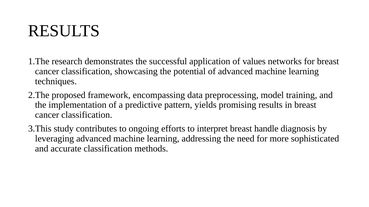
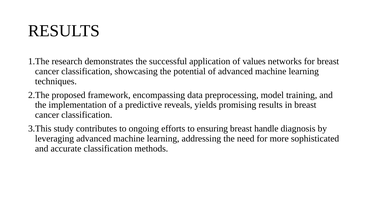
pattern: pattern -> reveals
interpret: interpret -> ensuring
